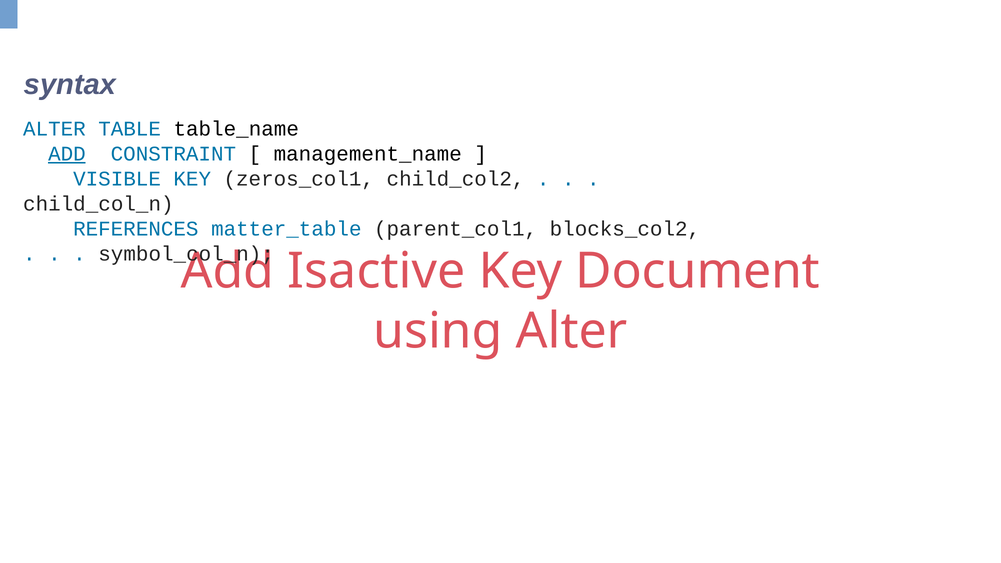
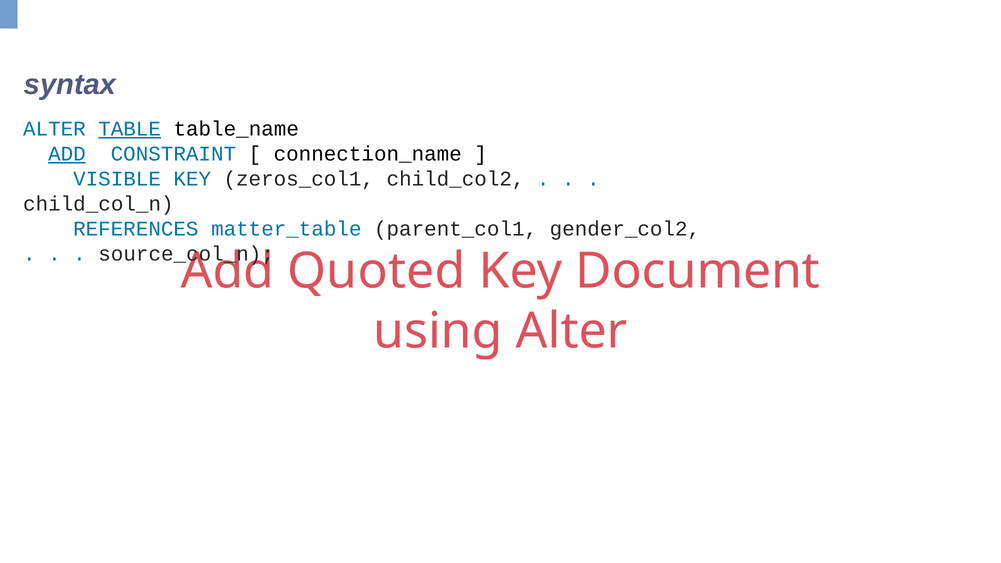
TABLE underline: none -> present
management_name: management_name -> connection_name
blocks_col2: blocks_col2 -> gender_col2
symbol_col_n: symbol_col_n -> source_col_n
Isactive: Isactive -> Quoted
